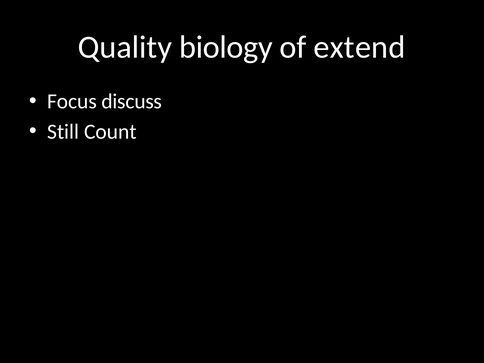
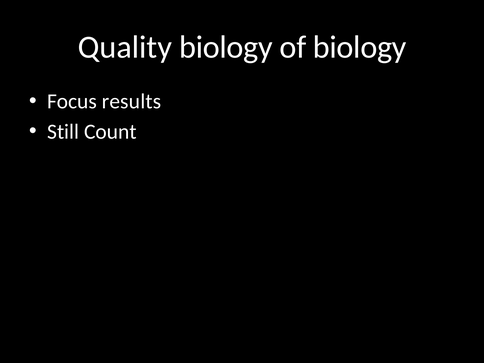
of extend: extend -> biology
discuss: discuss -> results
